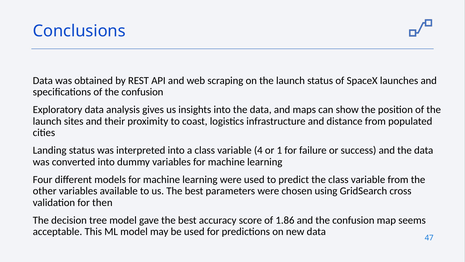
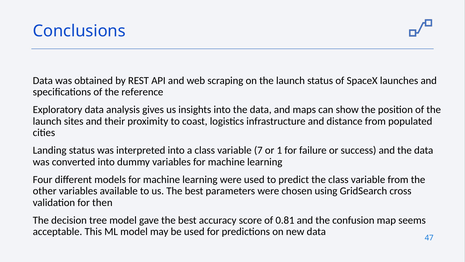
of the confusion: confusion -> reference
4: 4 -> 7
1.86: 1.86 -> 0.81
